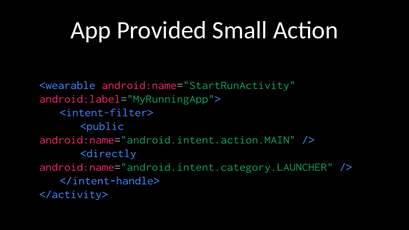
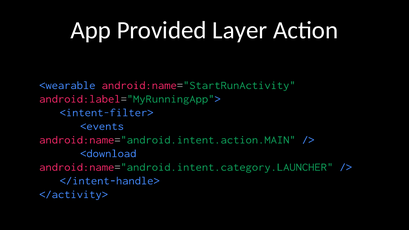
Small: Small -> Layer
<public: <public -> <events
<directly: <directly -> <download
